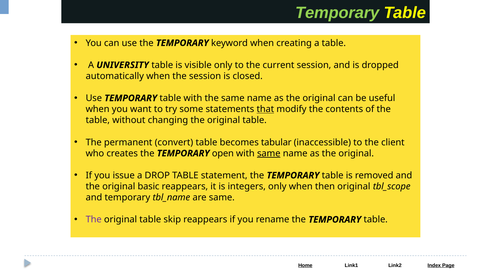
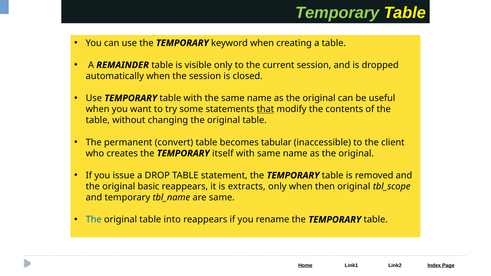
UNIVERSITY: UNIVERSITY -> REMAINDER
open: open -> itself
same at (269, 153) underline: present -> none
integers: integers -> extracts
The at (94, 220) colour: purple -> blue
skip: skip -> into
